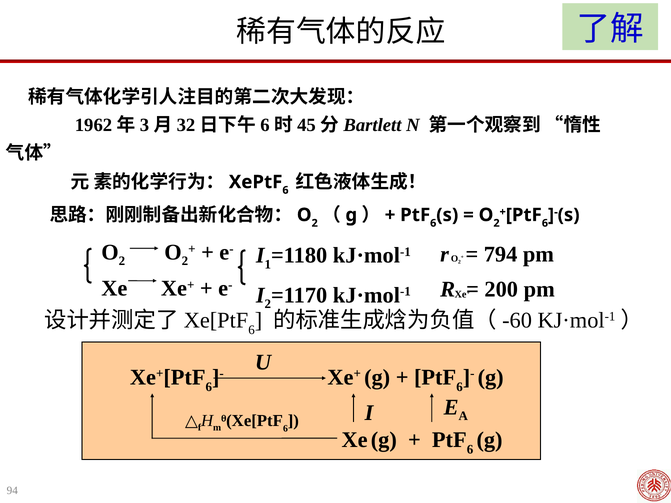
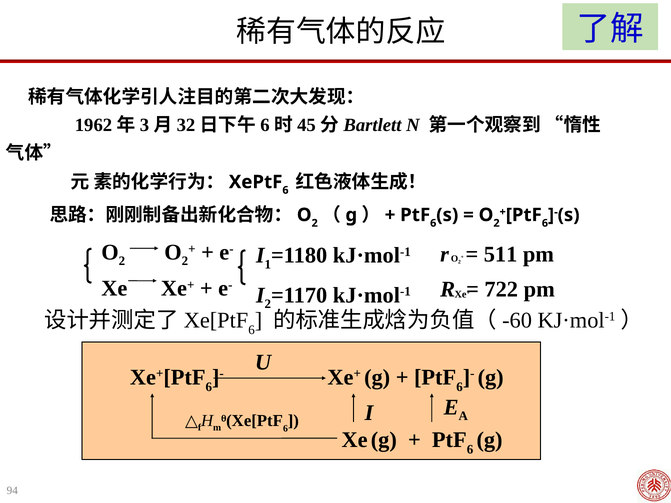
794: 794 -> 511
200: 200 -> 722
